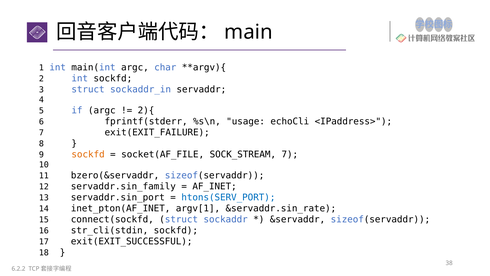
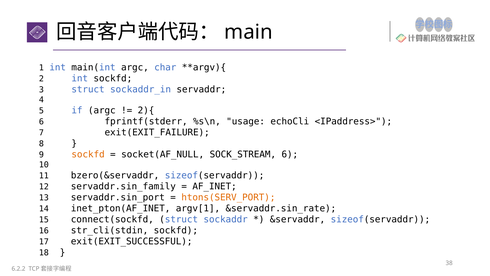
socket(AF_FILE: socket(AF_FILE -> socket(AF_NULL
SOCK_STREAM 7: 7 -> 6
htons(SERV_PORT colour: blue -> orange
